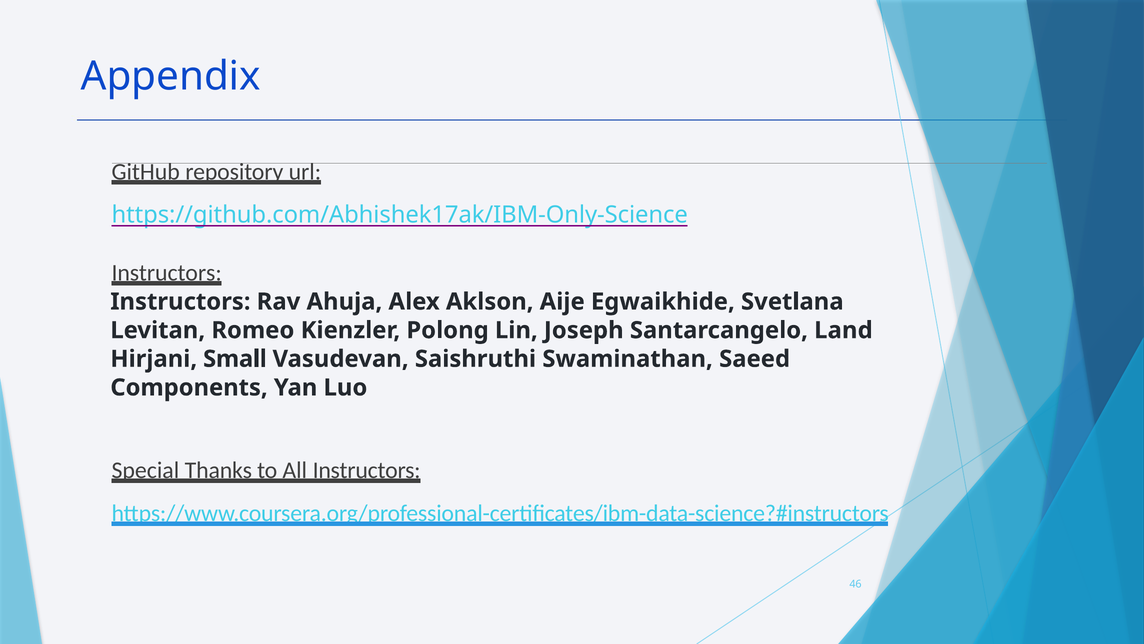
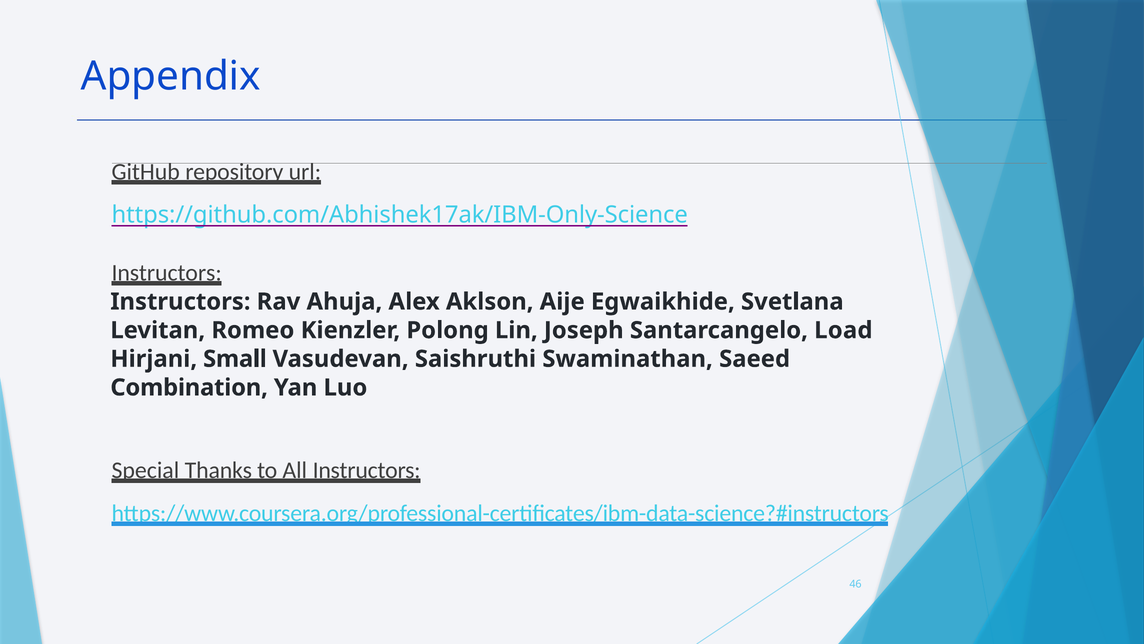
Land: Land -> Load
Components: Components -> Combination
